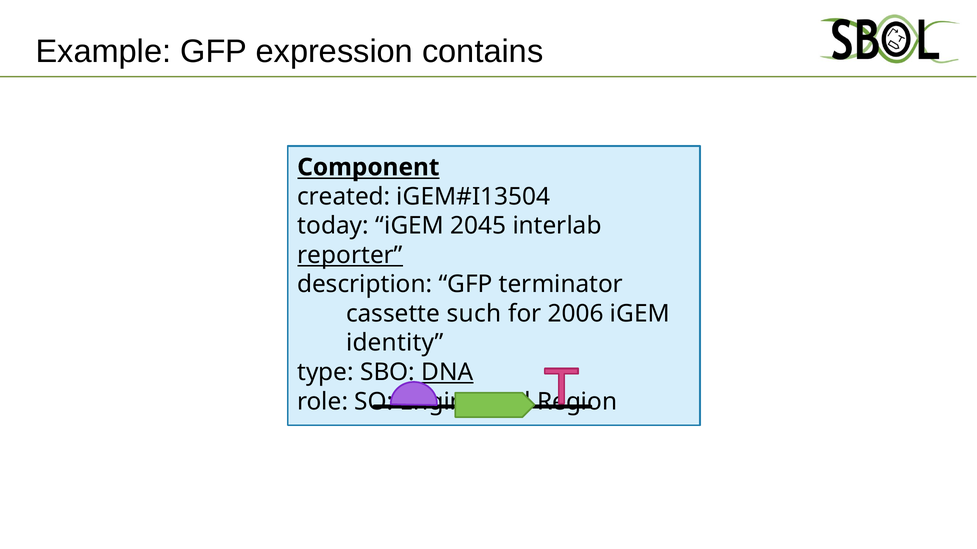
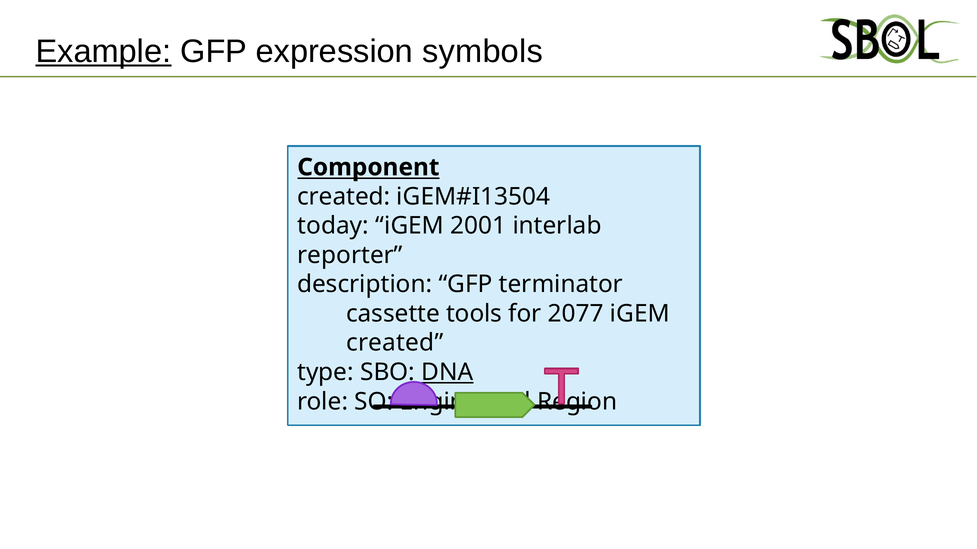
Example underline: none -> present
contains: contains -> symbols
2045: 2045 -> 2001
reporter underline: present -> none
such: such -> tools
2006: 2006 -> 2077
identity at (395, 343): identity -> created
